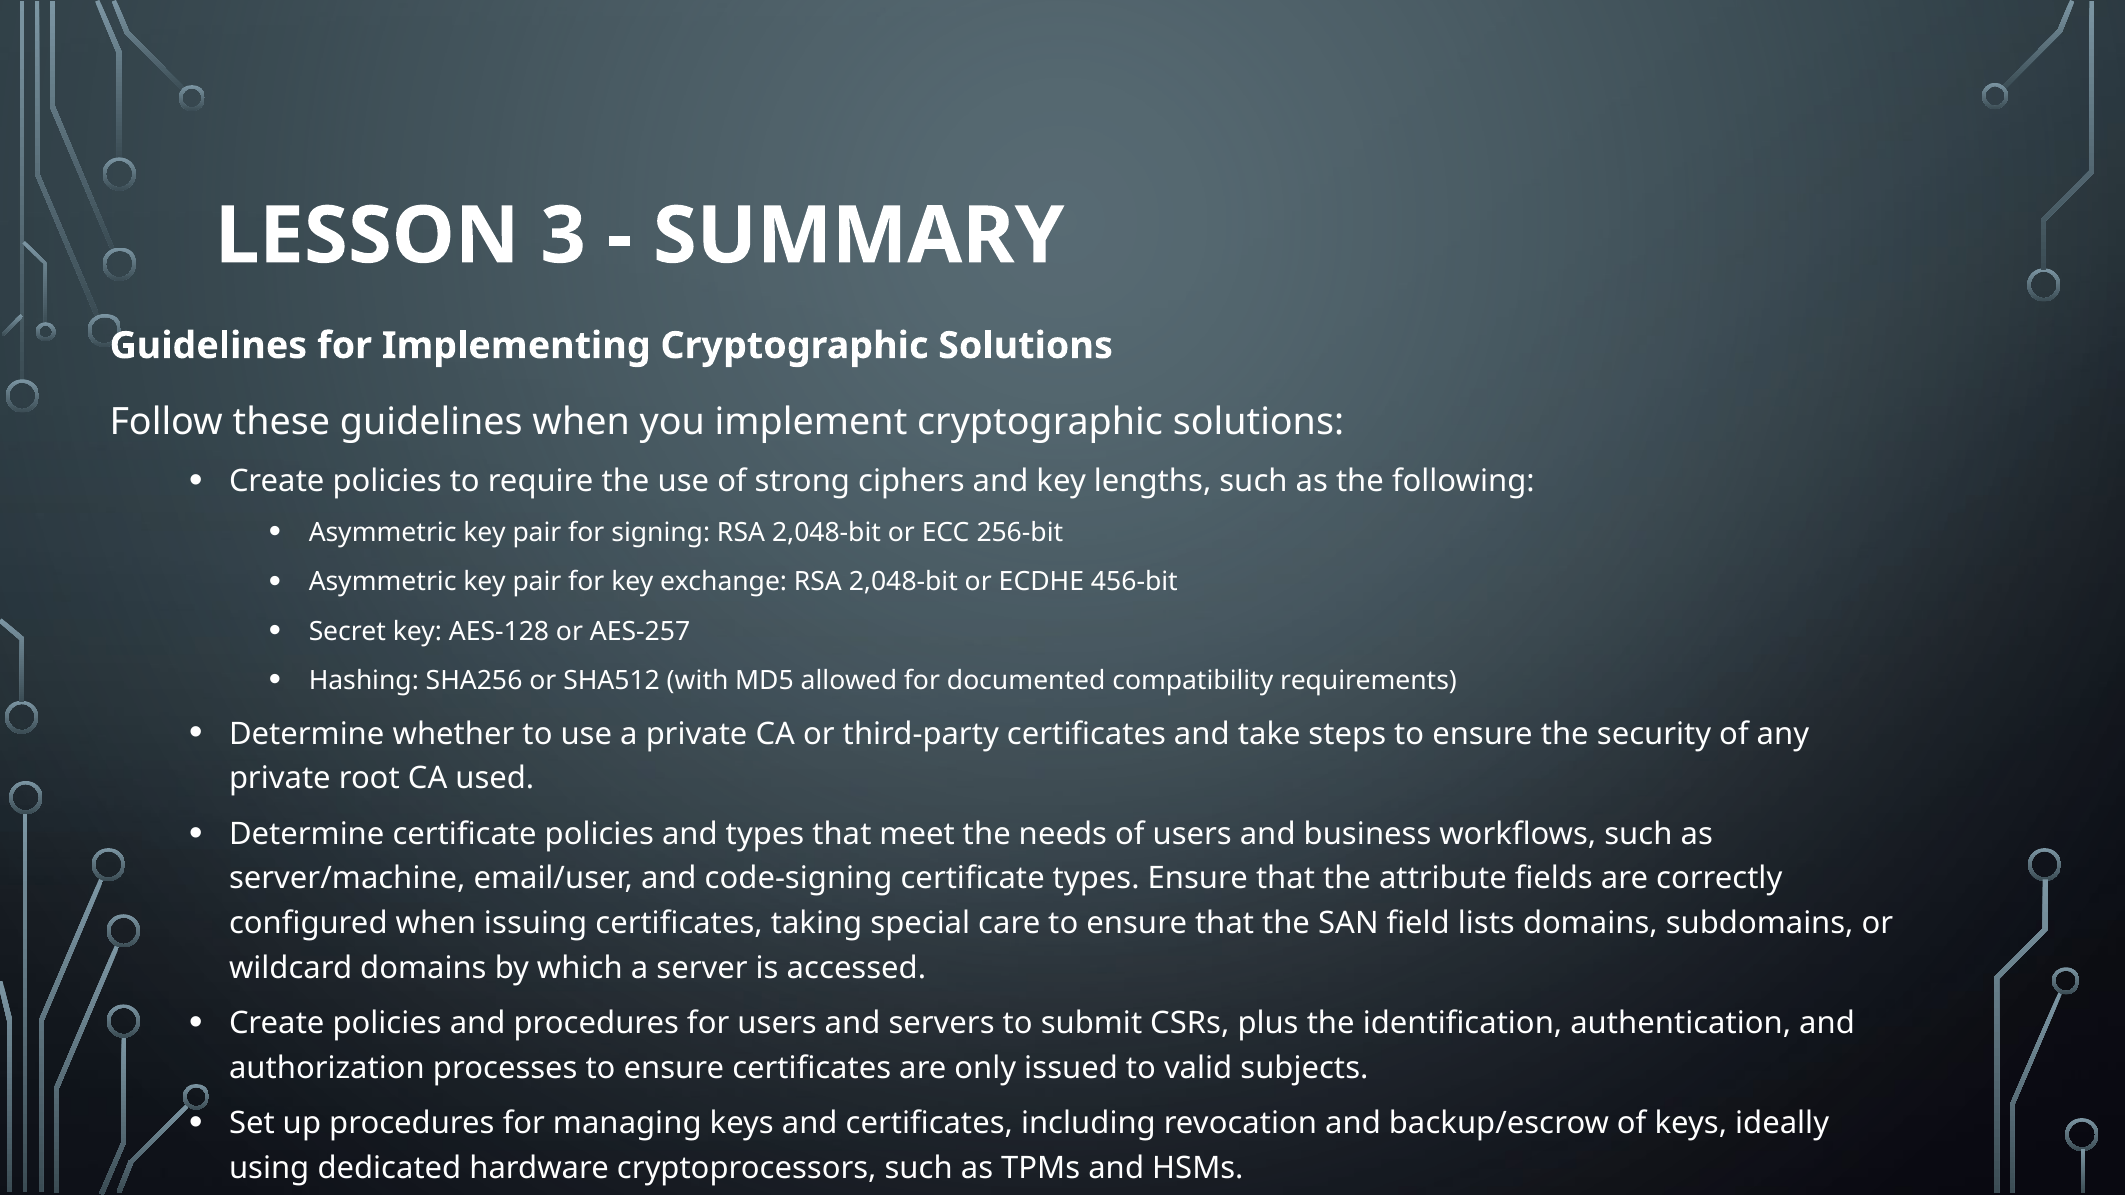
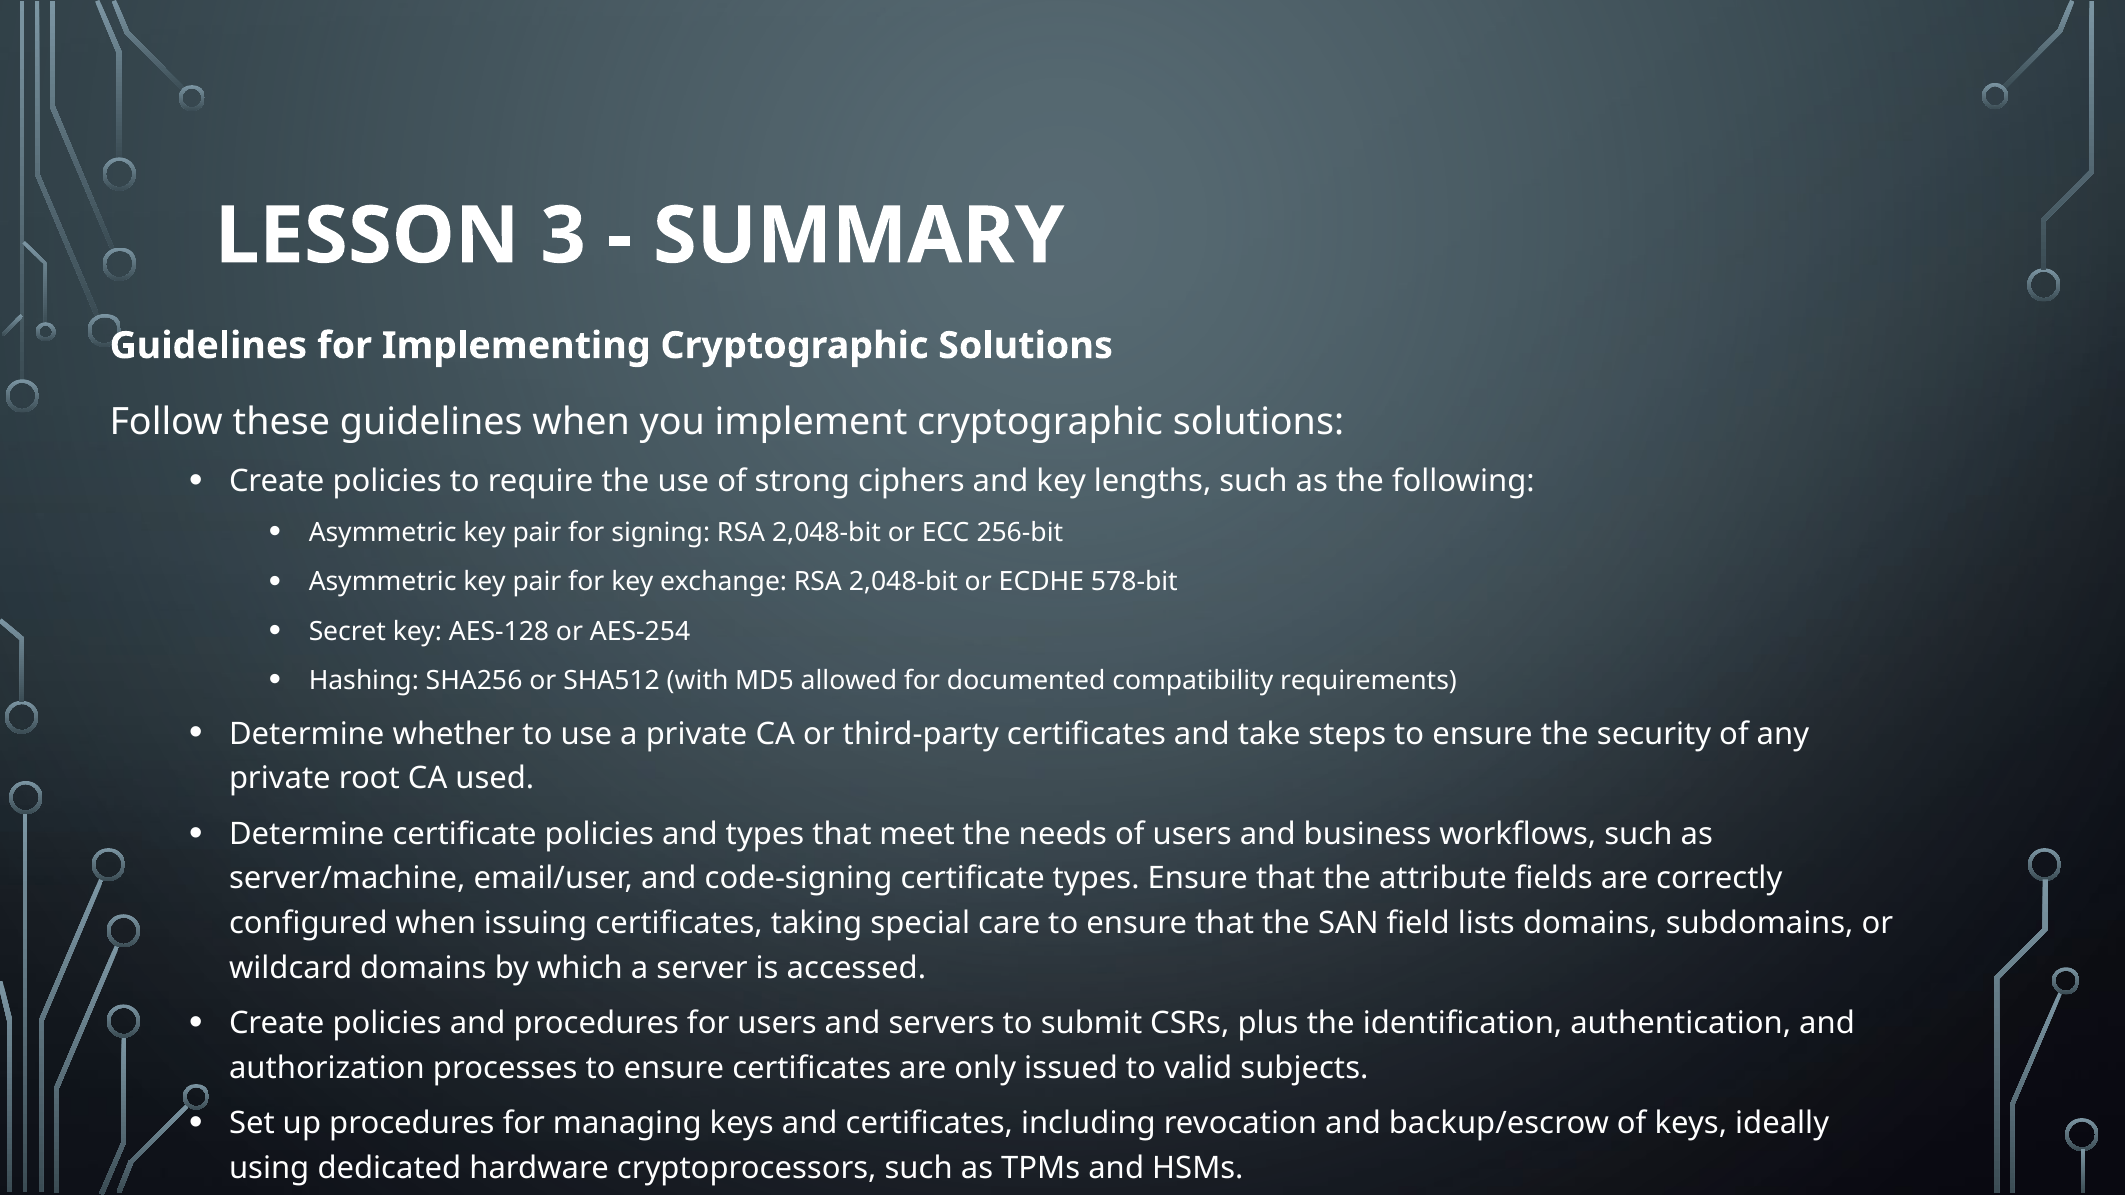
456-bit: 456-bit -> 578-bit
AES-257: AES-257 -> AES-254
